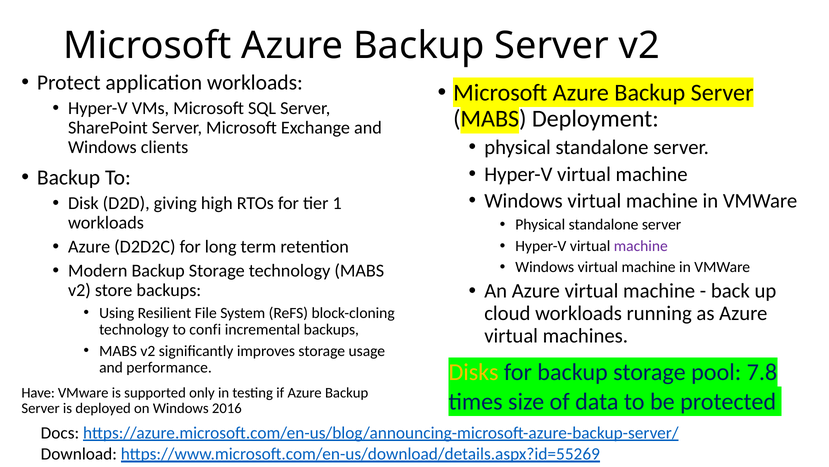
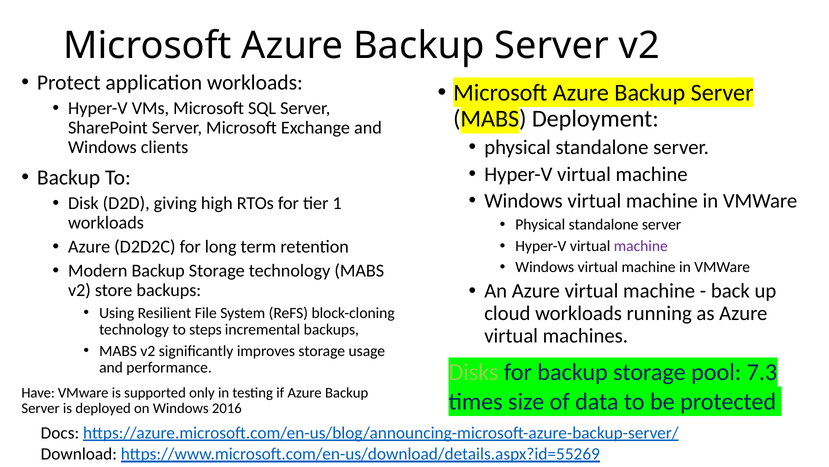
confi: confi -> steps
Disks colour: yellow -> light green
7.8: 7.8 -> 7.3
